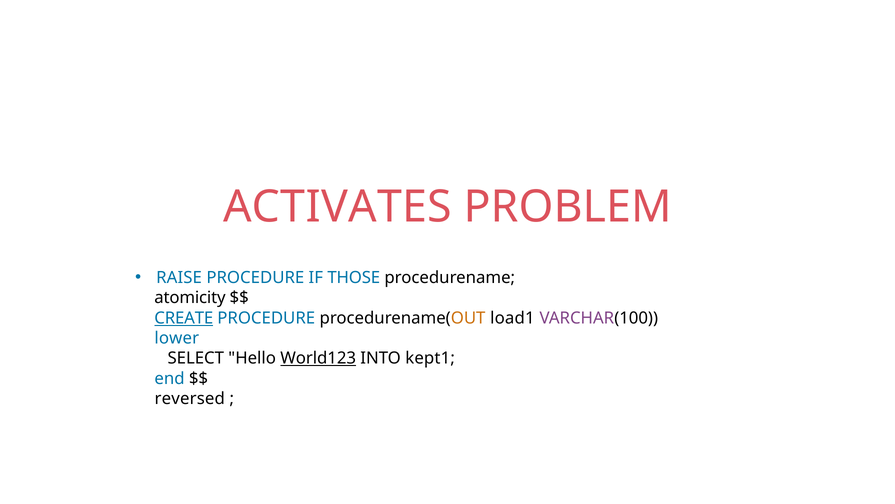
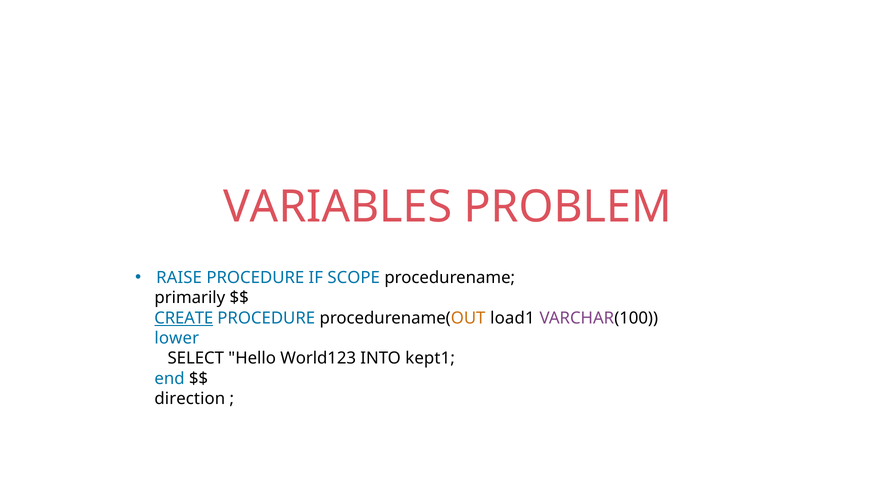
ACTIVATES: ACTIVATES -> VARIABLES
THOSE: THOSE -> SCOPE
atomicity: atomicity -> primarily
World123 underline: present -> none
reversed: reversed -> direction
